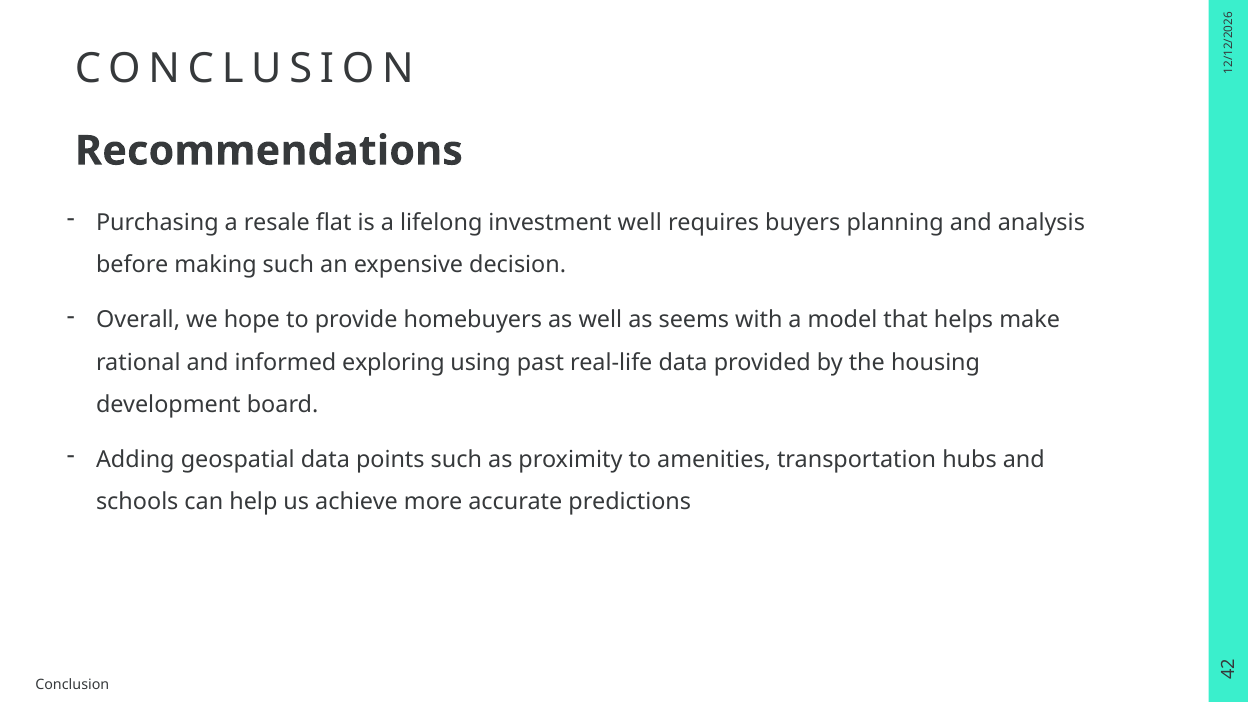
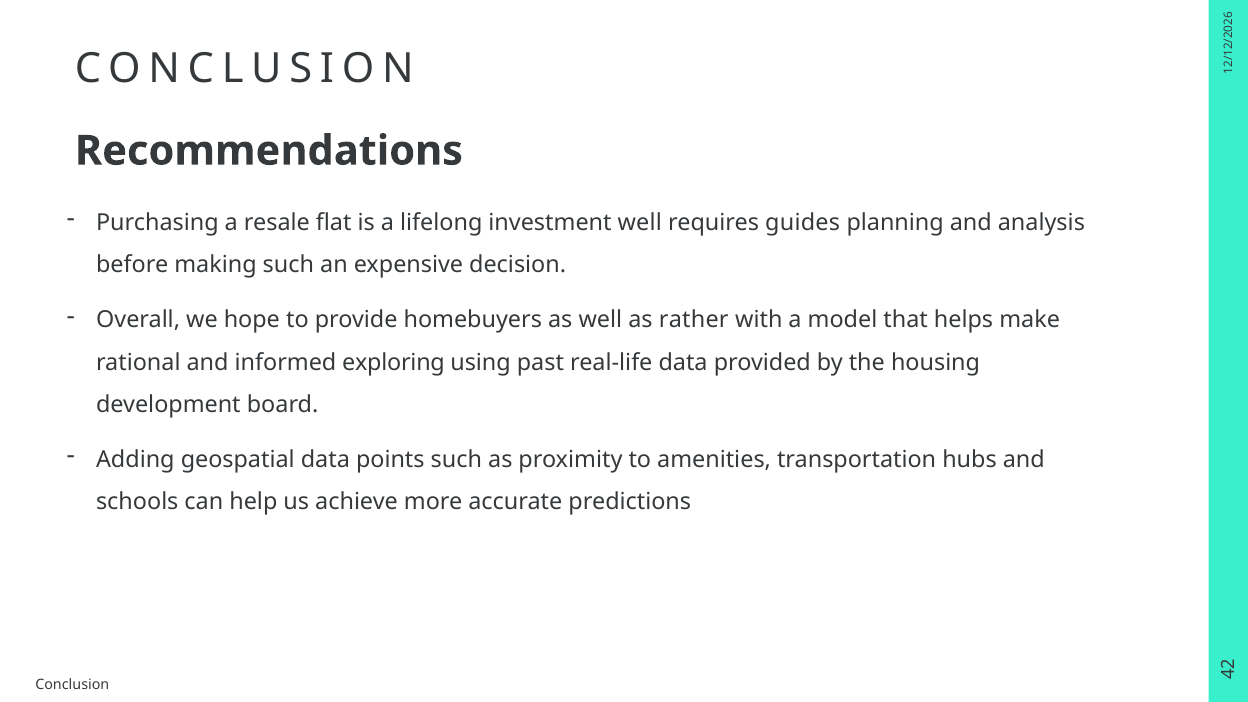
buyers: buyers -> guides
seems: seems -> rather
